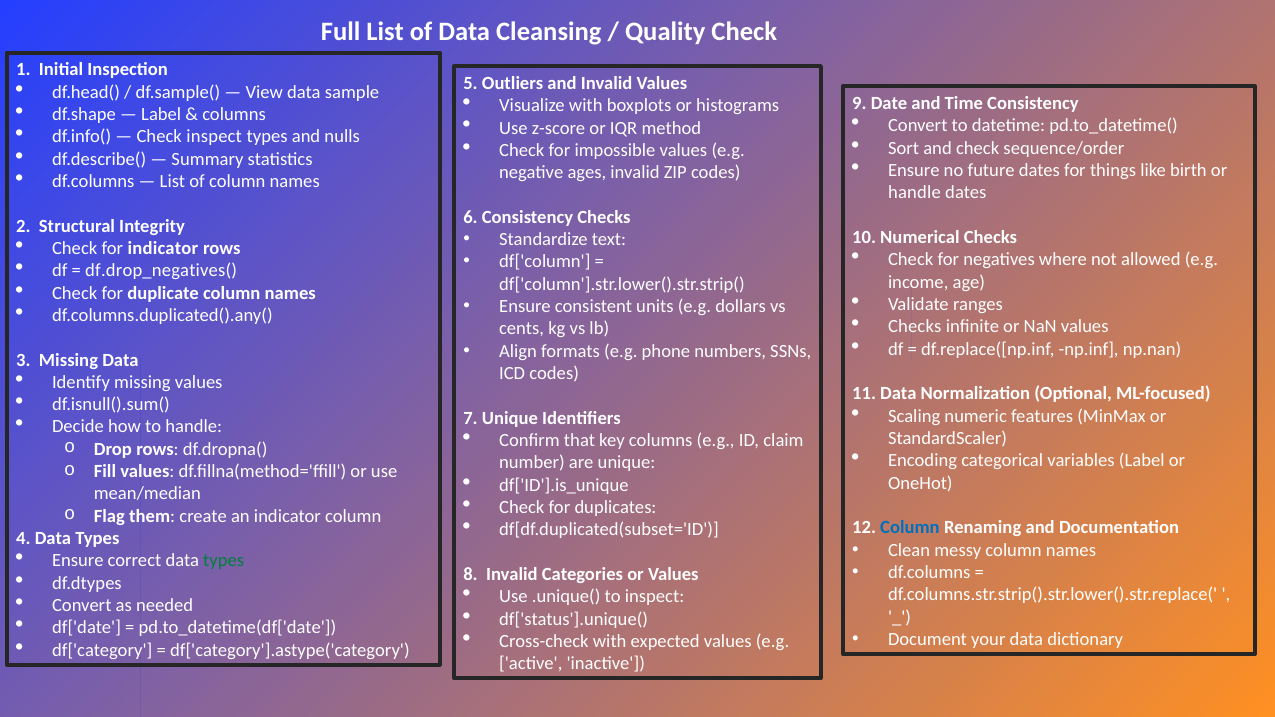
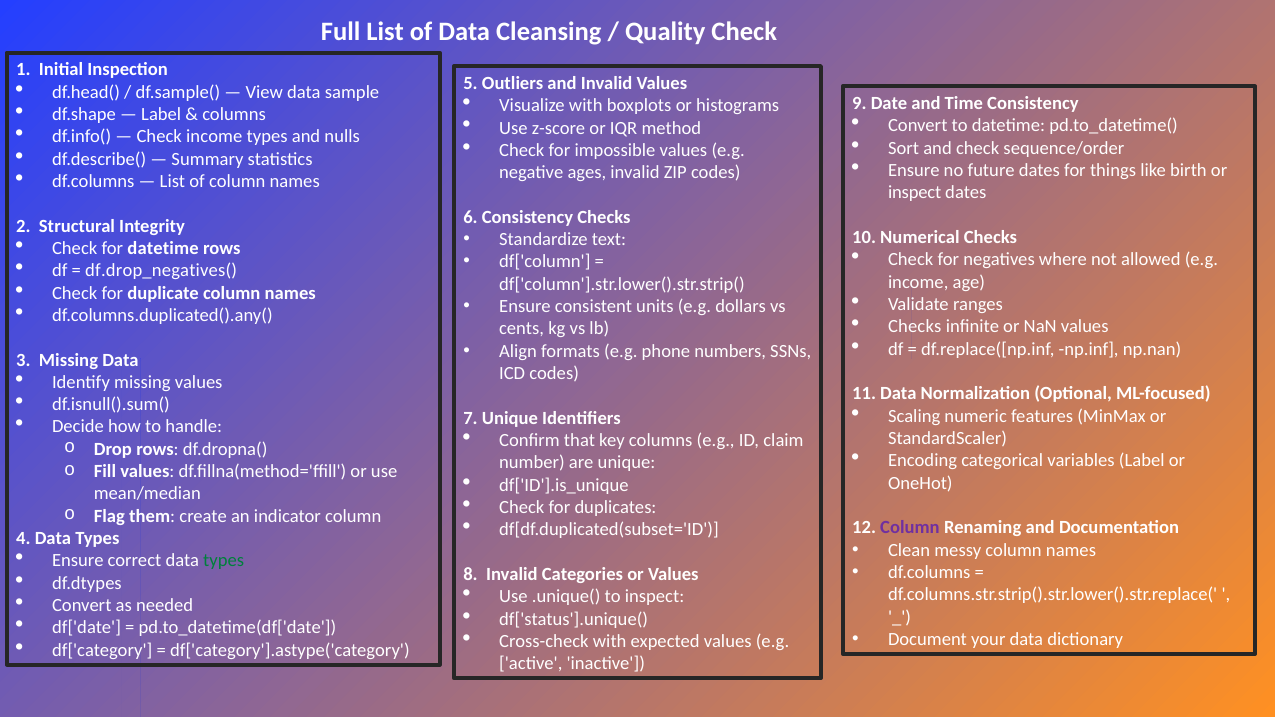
Check inspect: inspect -> income
handle at (914, 193): handle -> inspect
for indicator: indicator -> datetime
Column at (910, 528) colour: blue -> purple
